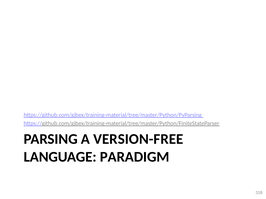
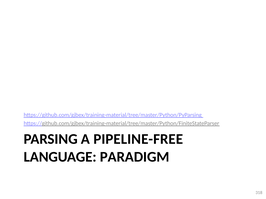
VERSION-FREE: VERSION-FREE -> PIPELINE-FREE
